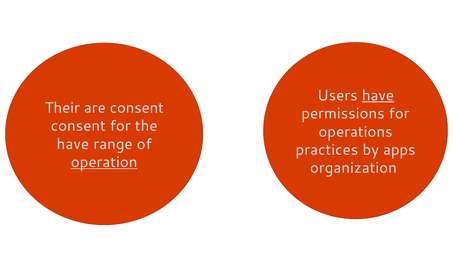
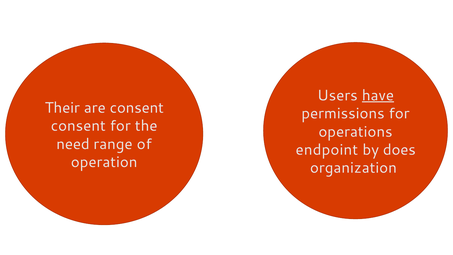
have at (73, 144): have -> need
practices: practices -> endpoint
apps: apps -> does
operation underline: present -> none
